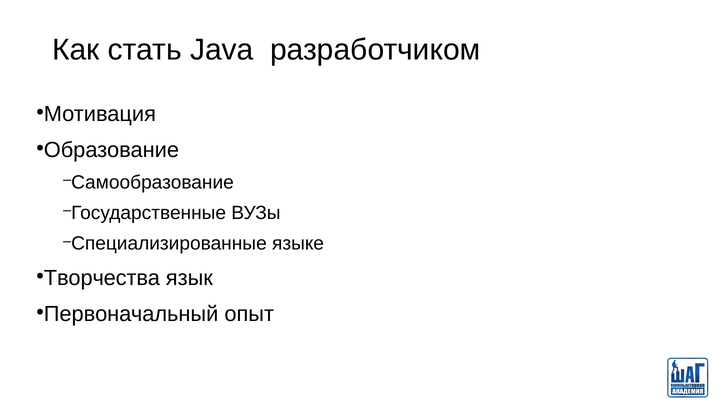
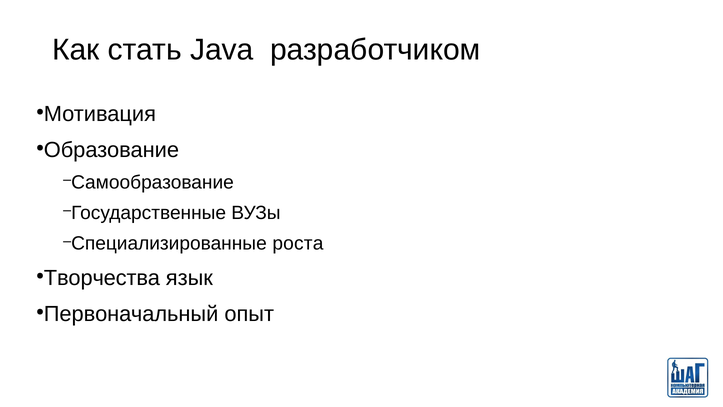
языке: языке -> роста
